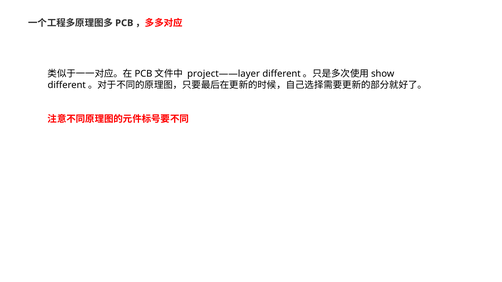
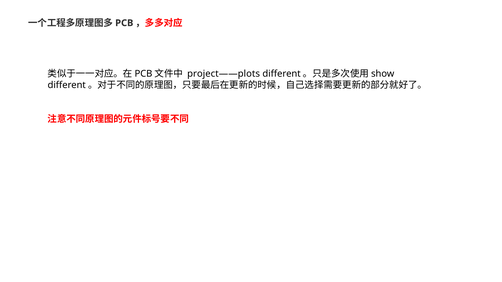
project——layer: project——layer -> project——plots
